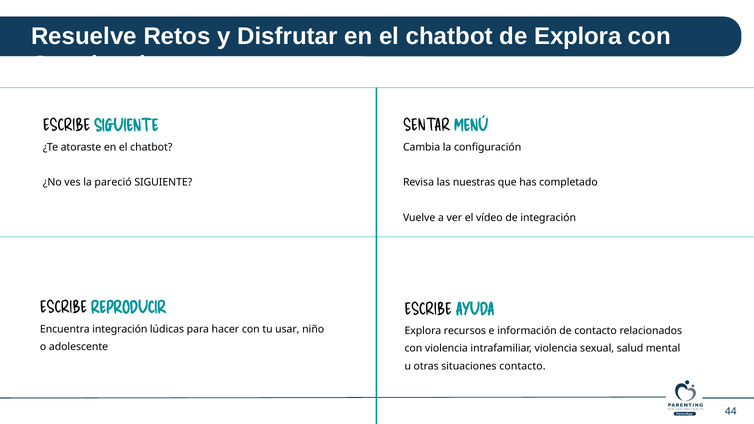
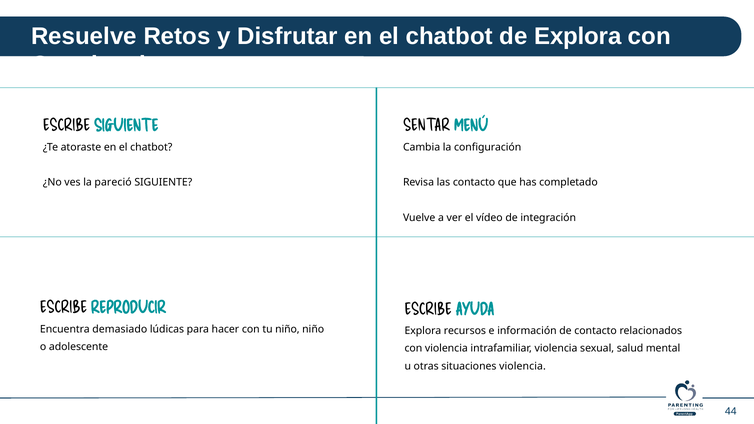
las nuestras: nuestras -> contacto
Encuentra integración: integración -> demasiado
tu usar: usar -> niño
situaciones contacto: contacto -> violencia
